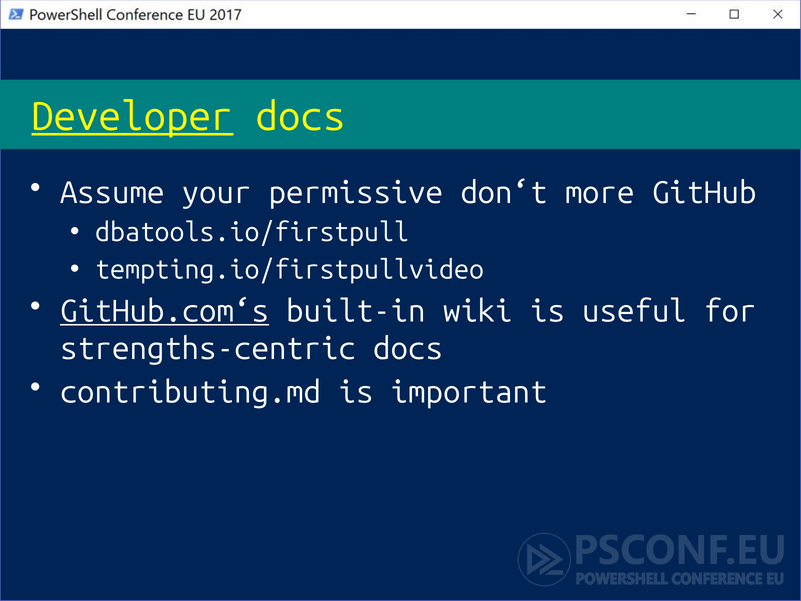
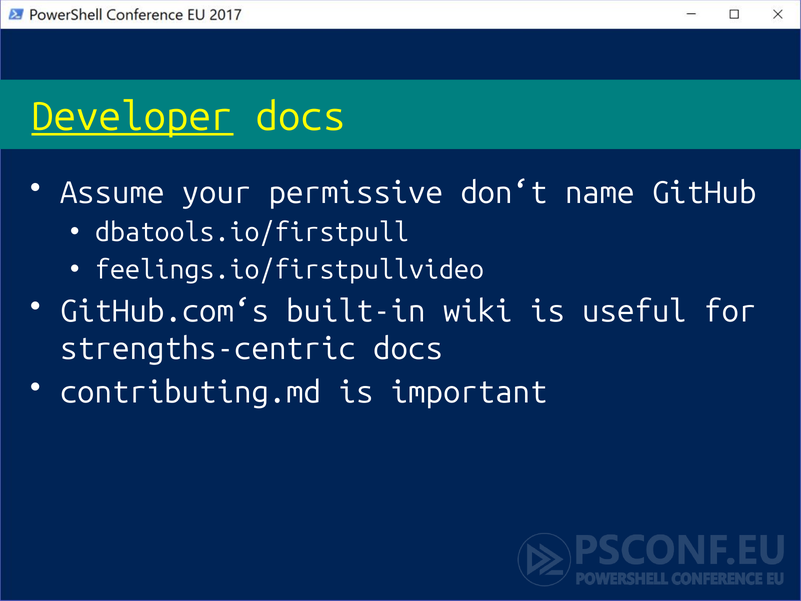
more: more -> name
tempting.io/firstpullvideo: tempting.io/firstpullvideo -> feelings.io/firstpullvideo
GitHub.com‘s underline: present -> none
